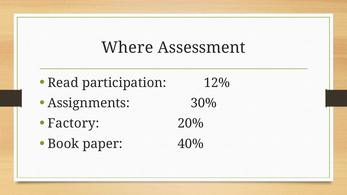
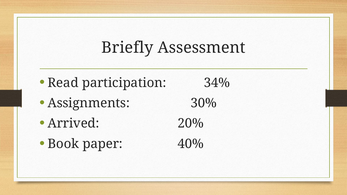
Where: Where -> Briefly
12%: 12% -> 34%
Factory: Factory -> Arrived
